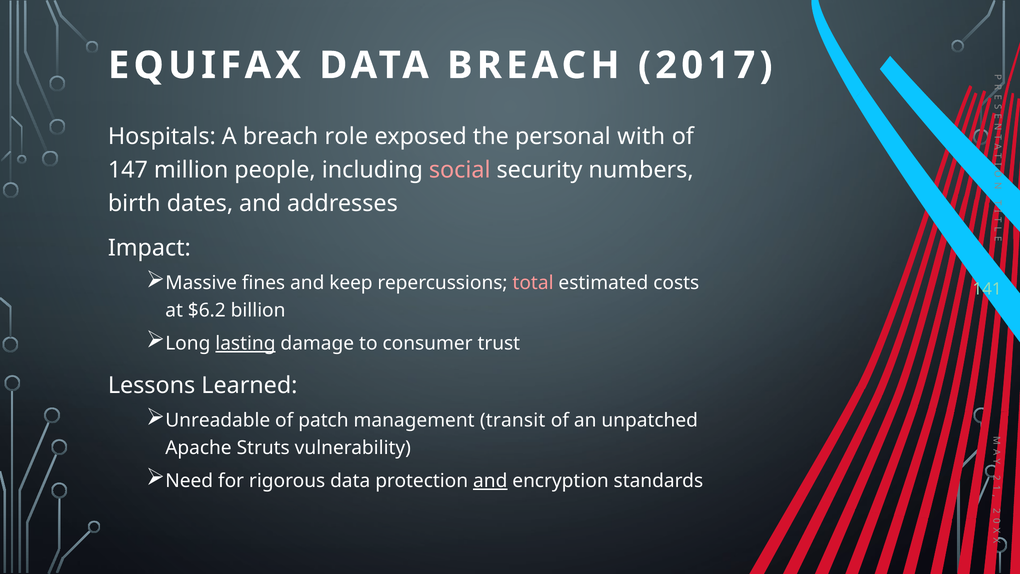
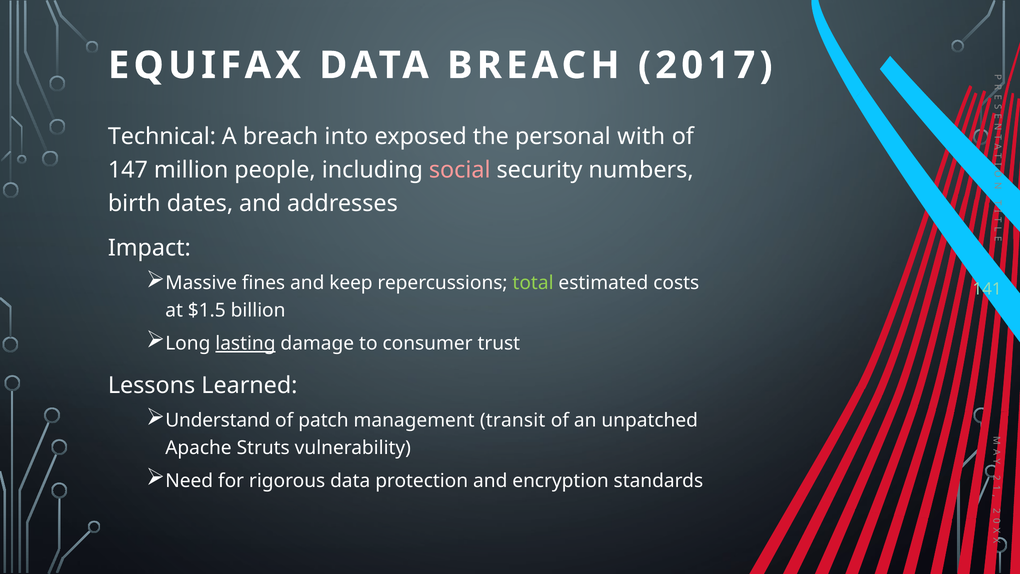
Hospitals: Hospitals -> Technical
role: role -> into
total colour: pink -> light green
$6.2: $6.2 -> $1.5
Unreadable: Unreadable -> Understand
and at (490, 481) underline: present -> none
